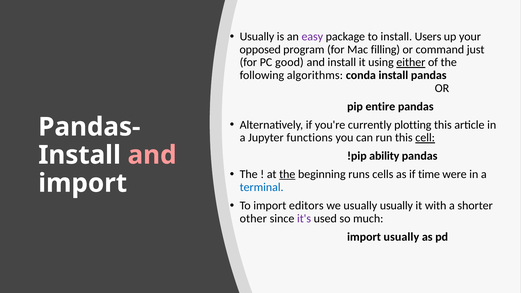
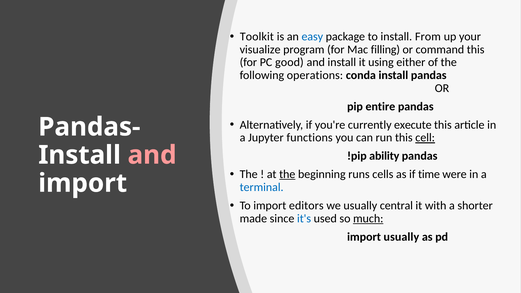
Usually at (257, 37): Usually -> Toolkit
easy colour: purple -> blue
Users: Users -> From
opposed: opposed -> visualize
command just: just -> this
either underline: present -> none
algorithms: algorithms -> operations
plotting: plotting -> execute
usually usually: usually -> central
other: other -> made
it's colour: purple -> blue
much underline: none -> present
